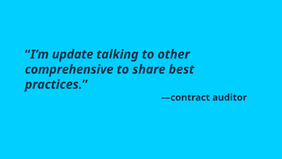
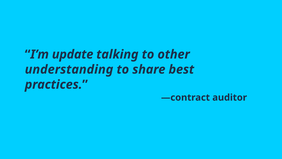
comprehensive: comprehensive -> understanding
